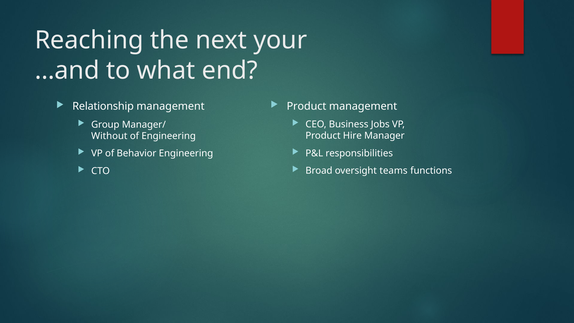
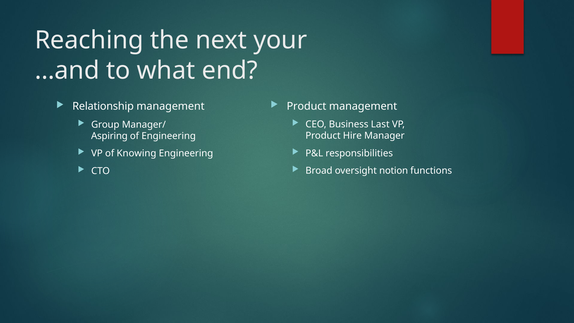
Jobs: Jobs -> Last
Without: Without -> Aspiring
Behavior: Behavior -> Knowing
teams: teams -> notion
